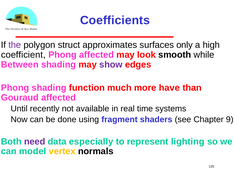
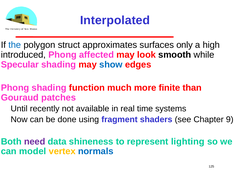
Coefficients: Coefficients -> Interpolated
the colour: purple -> blue
coefficient: coefficient -> introduced
Between: Between -> Specular
show colour: purple -> blue
have: have -> finite
Gouraud affected: affected -> patches
especially: especially -> shineness
normals colour: black -> blue
